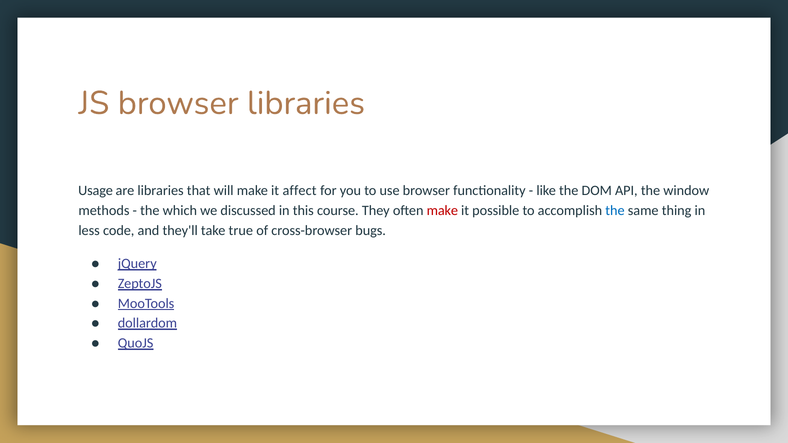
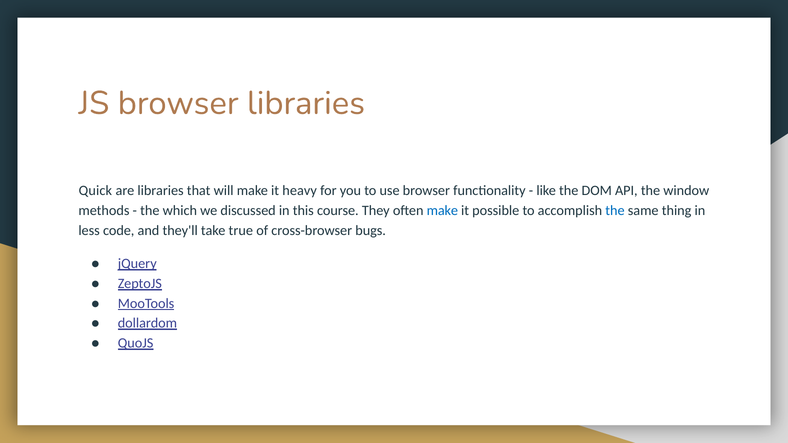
Usage: Usage -> Quick
affect: affect -> heavy
make at (442, 211) colour: red -> blue
